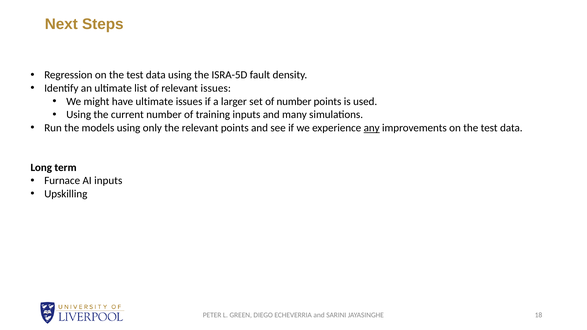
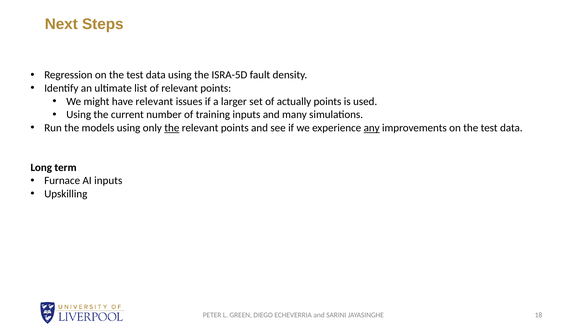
of relevant issues: issues -> points
have ultimate: ultimate -> relevant
of number: number -> actually
the at (172, 128) underline: none -> present
